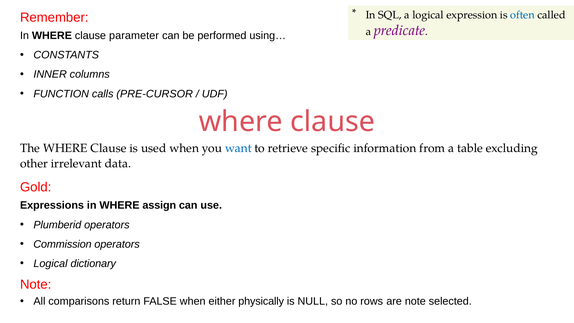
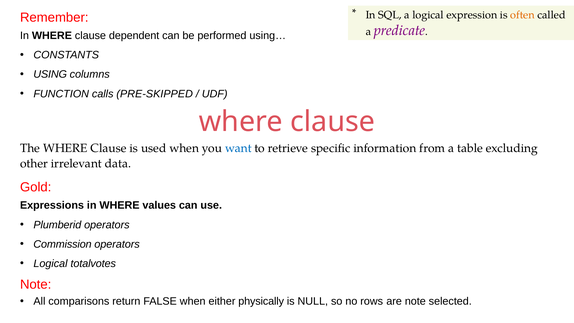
often colour: blue -> orange
parameter: parameter -> dependent
INNER: INNER -> USING
PRE-CURSOR: PRE-CURSOR -> PRE-SKIPPED
assign: assign -> values
dictionary: dictionary -> totalvotes
